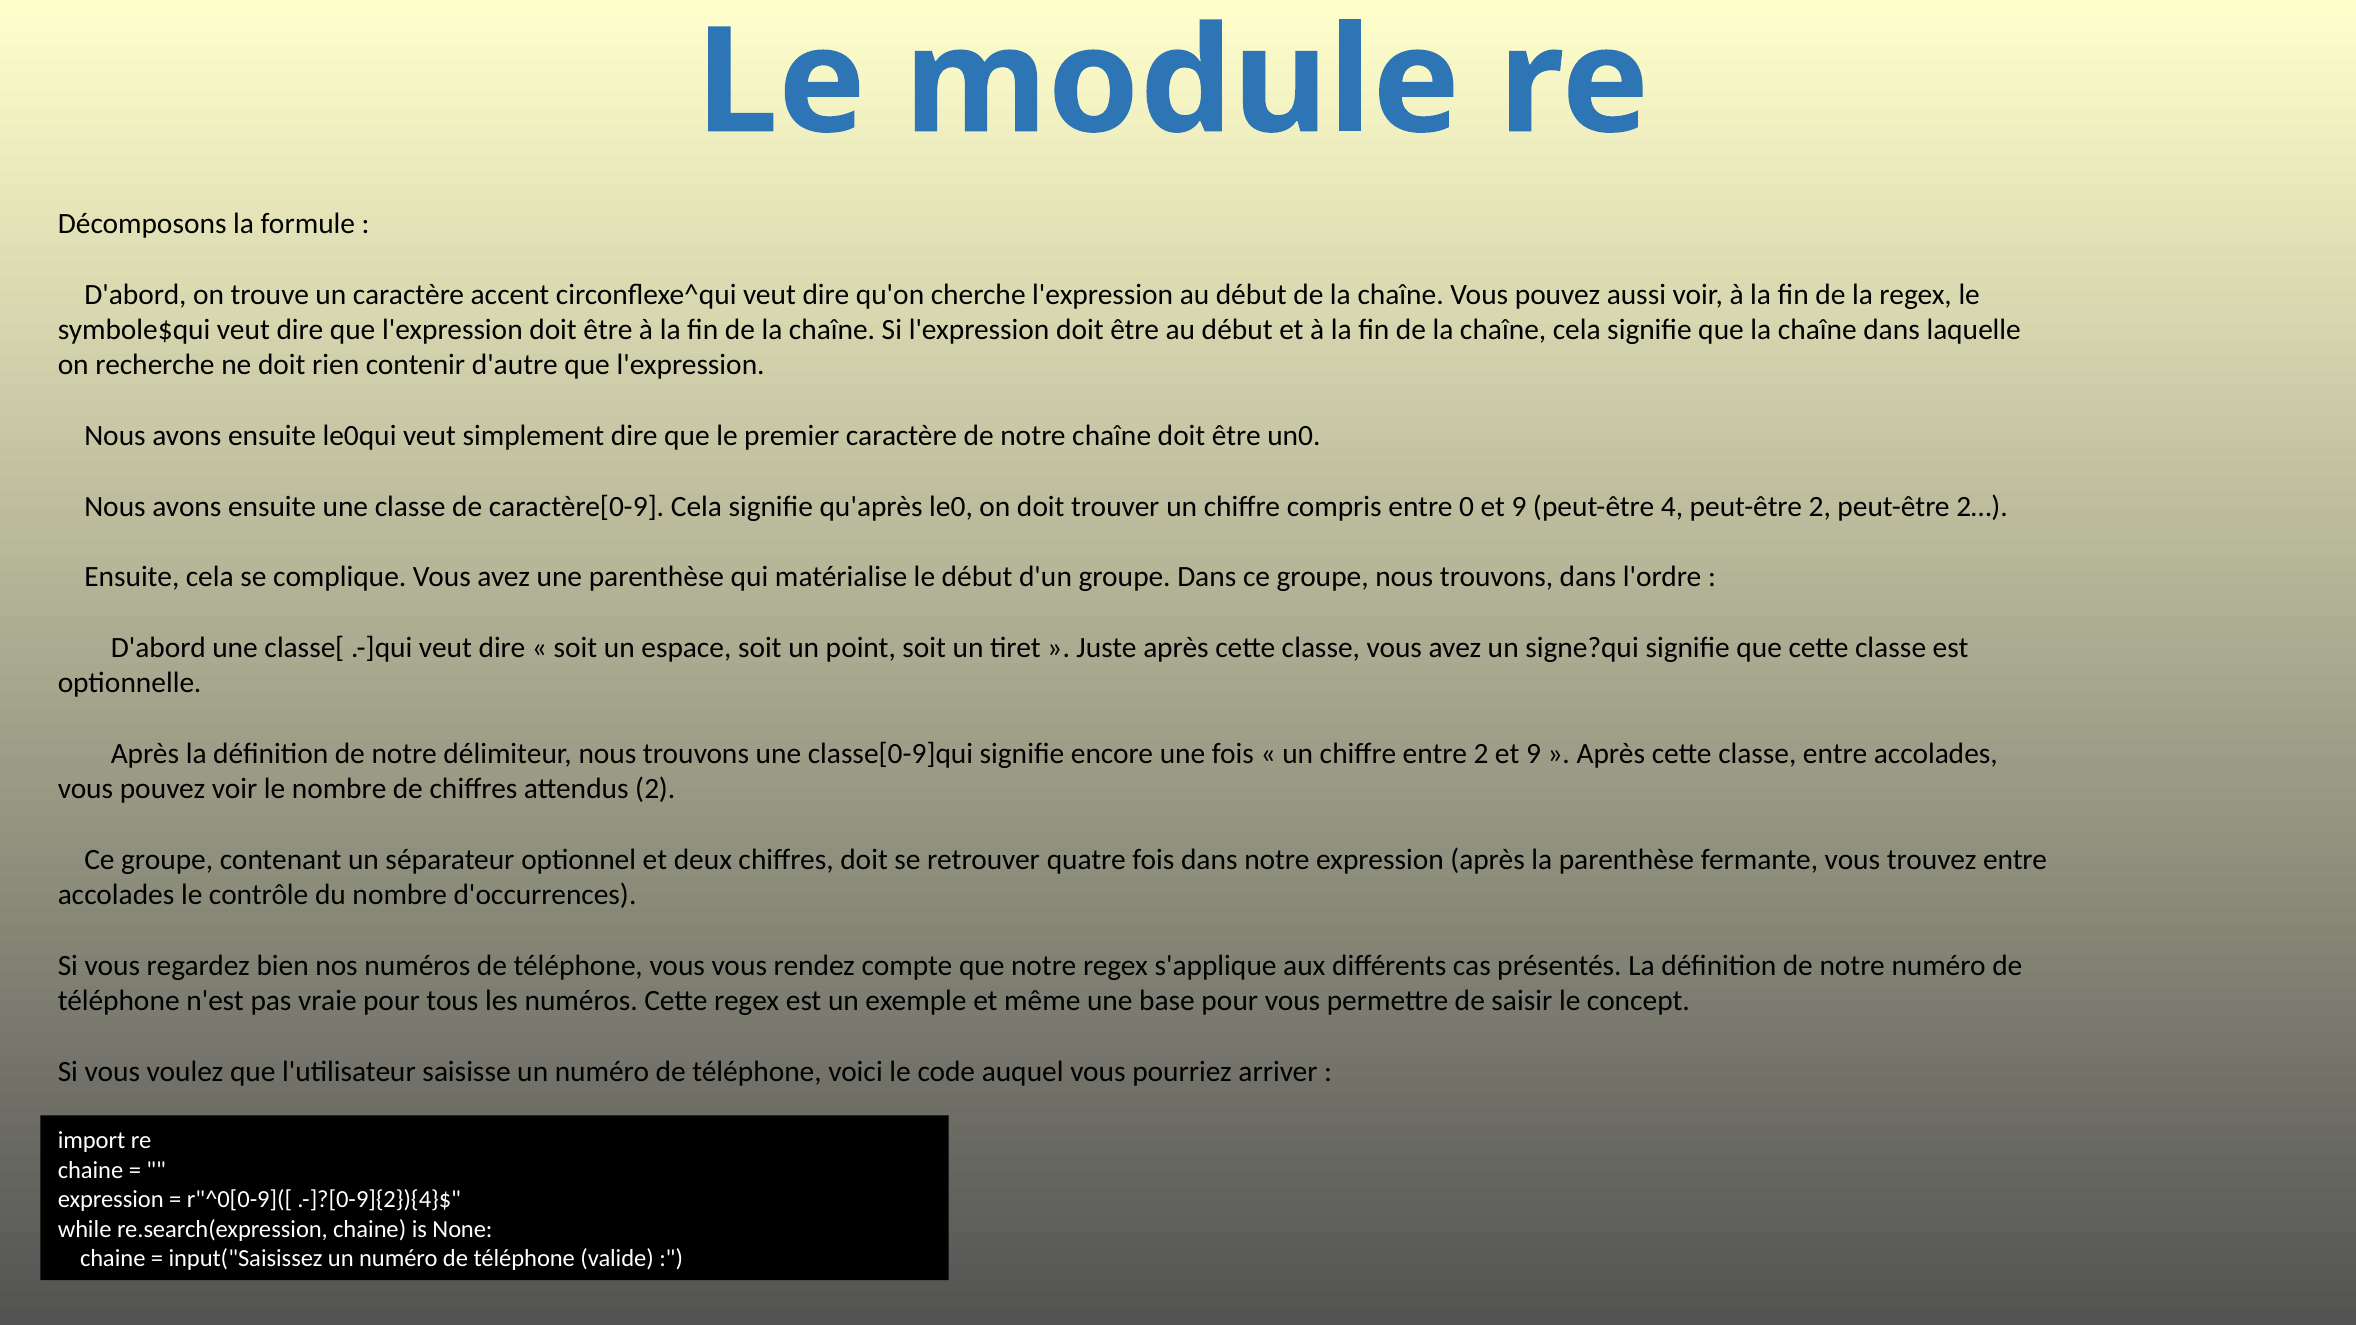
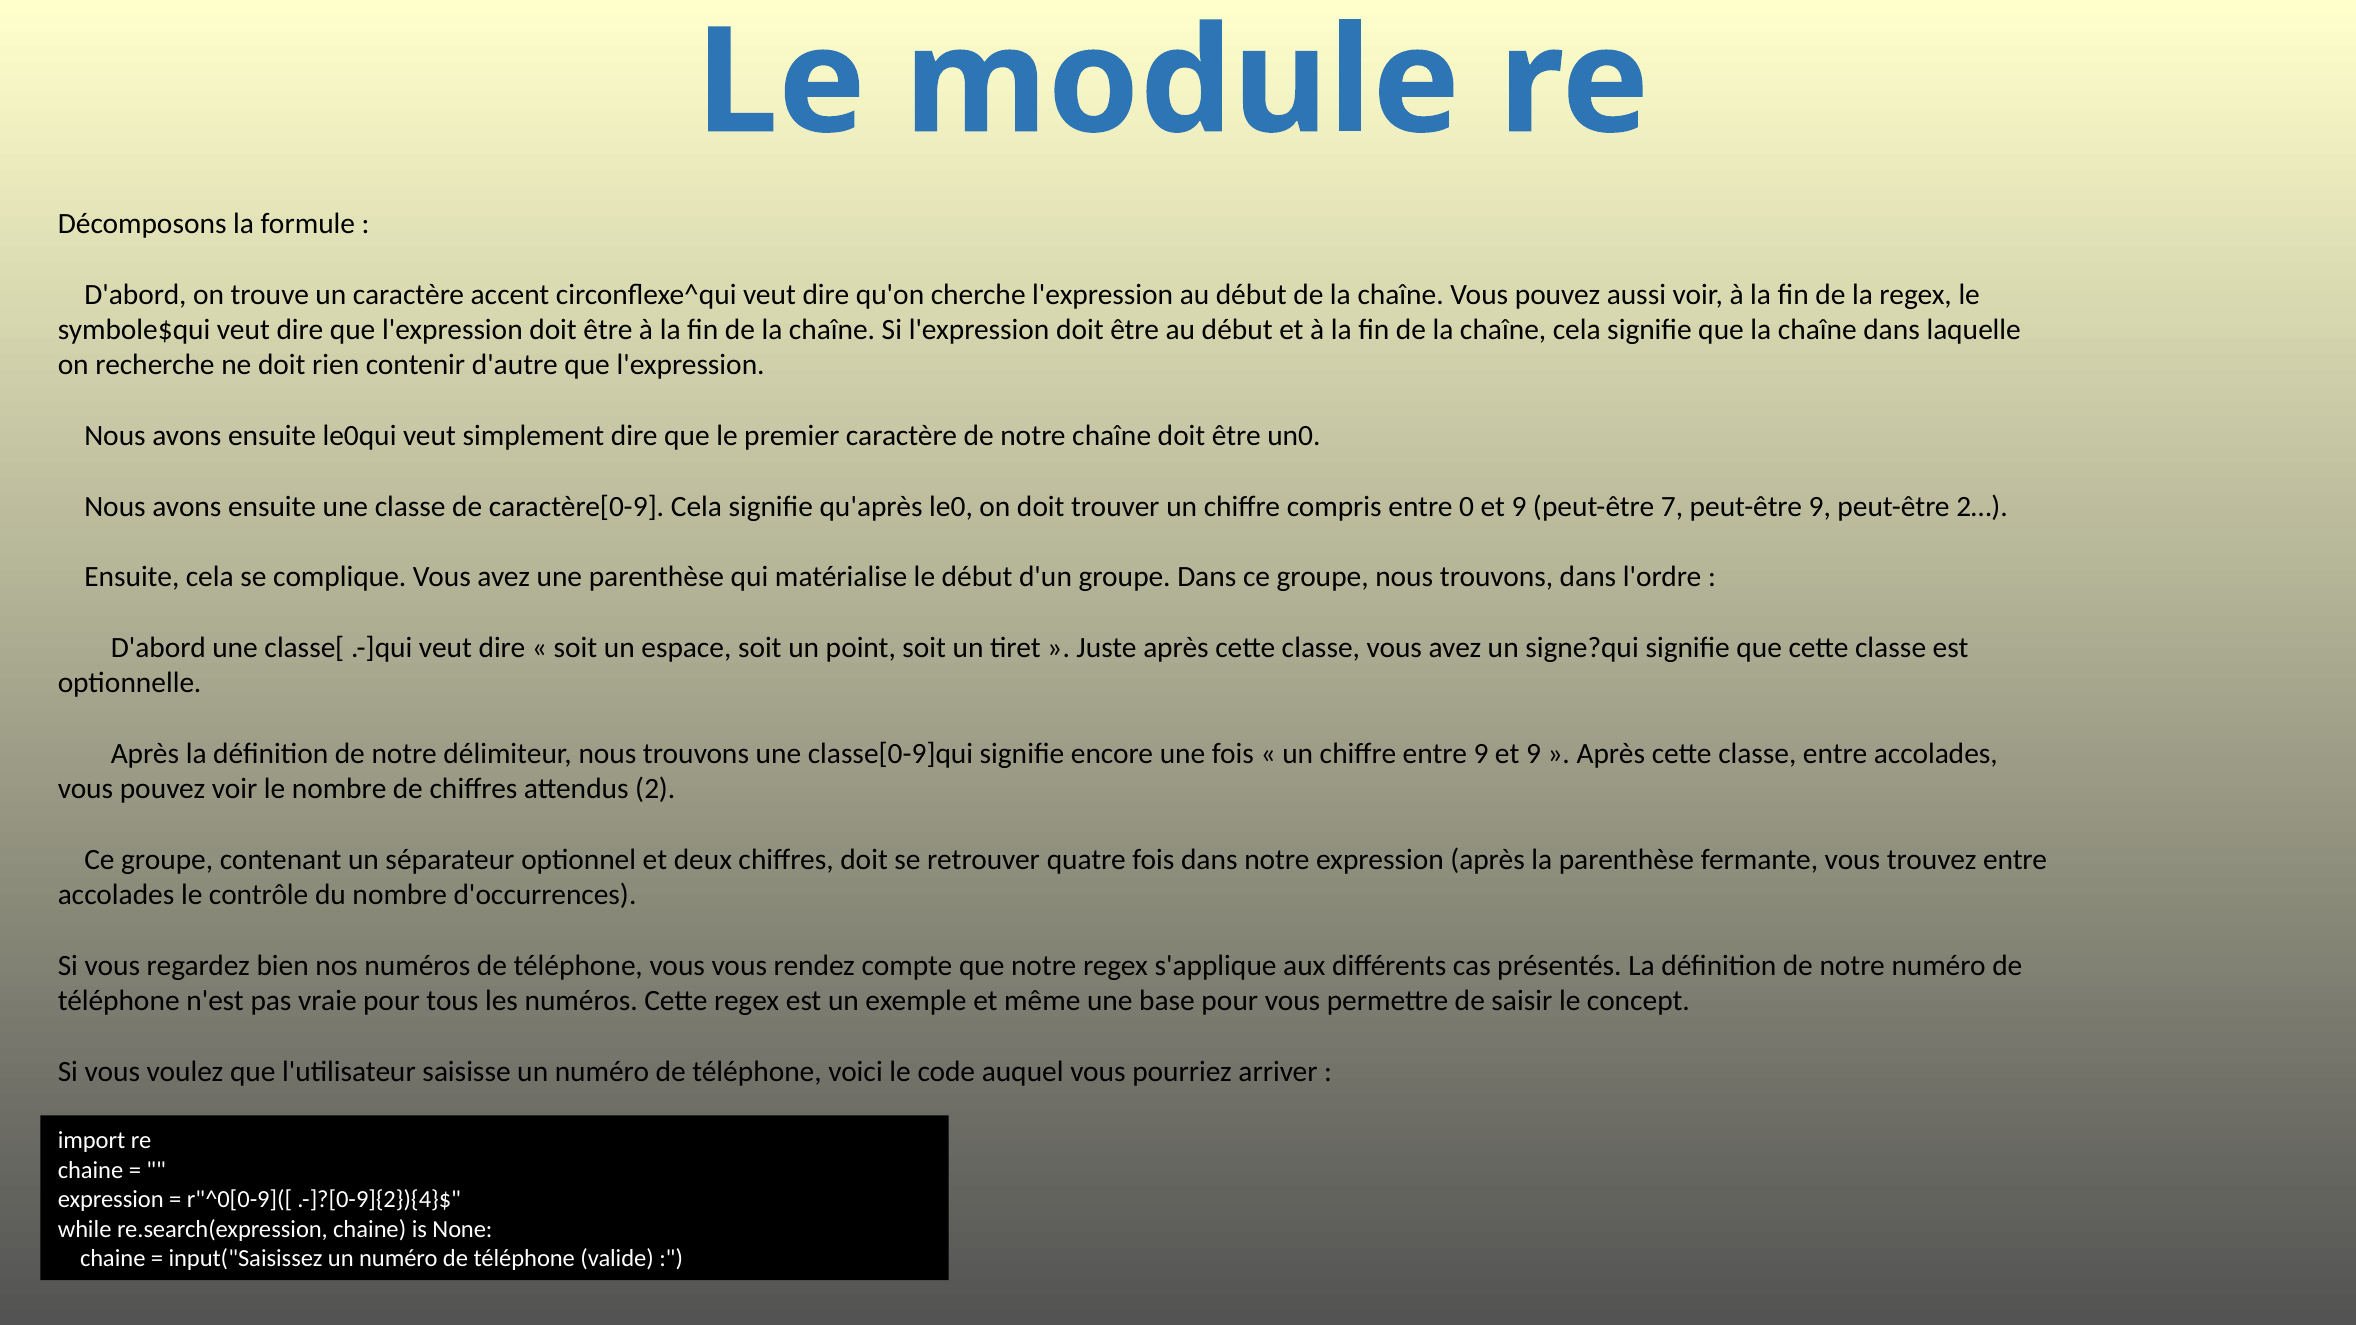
4: 4 -> 7
peut-être 2: 2 -> 9
entre 2: 2 -> 9
